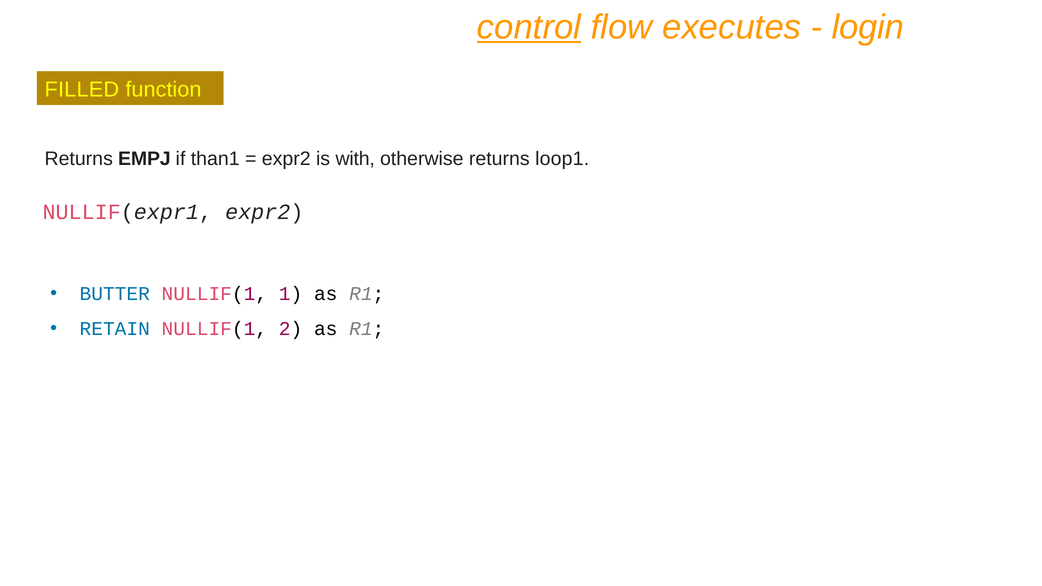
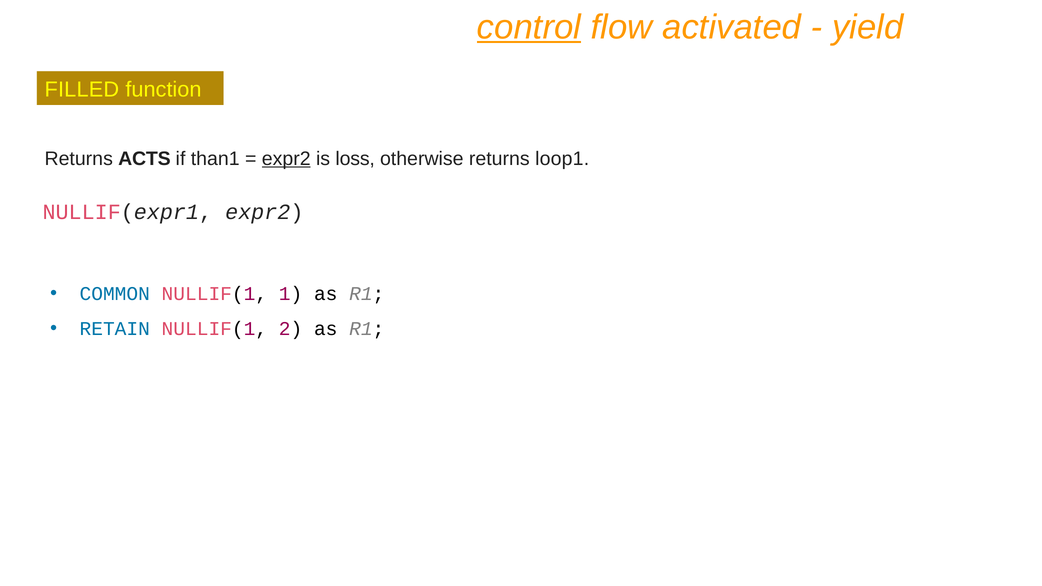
executes: executes -> activated
login: login -> yield
EMPJ: EMPJ -> ACTS
expr2 at (286, 159) underline: none -> present
with: with -> loss
BUTTER: BUTTER -> COMMON
